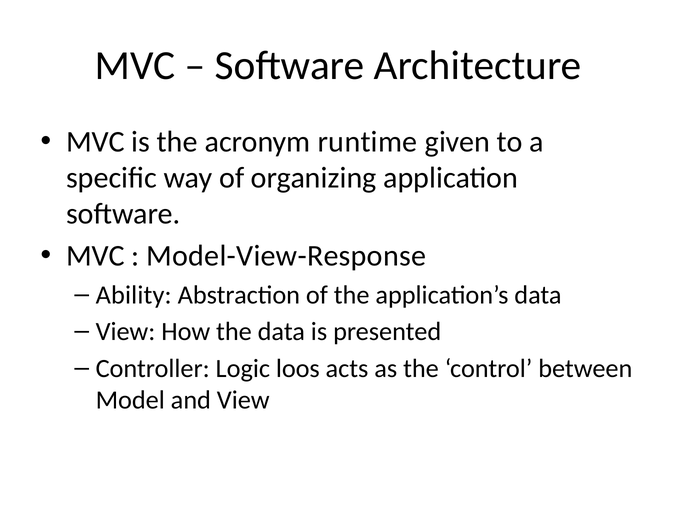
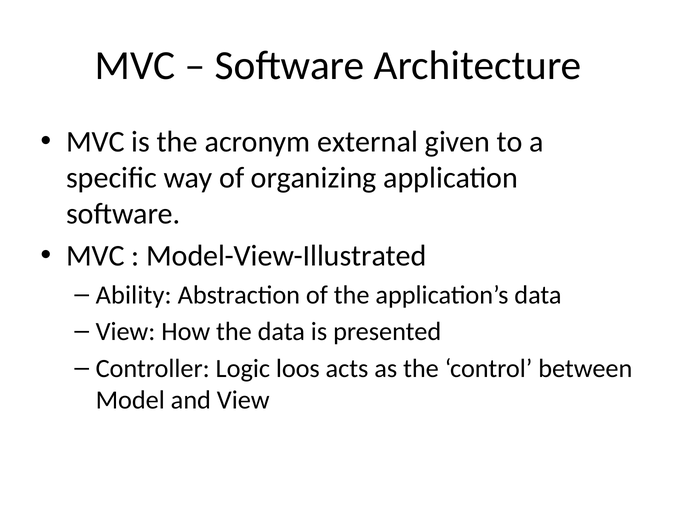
runtime: runtime -> external
Model-View-Response: Model-View-Response -> Model-View-Illustrated
